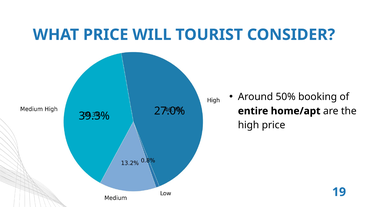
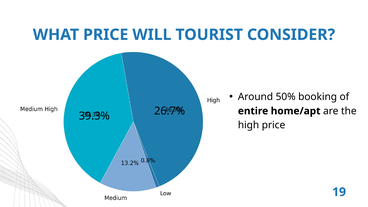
27.0%: 27.0% -> 26.7%
